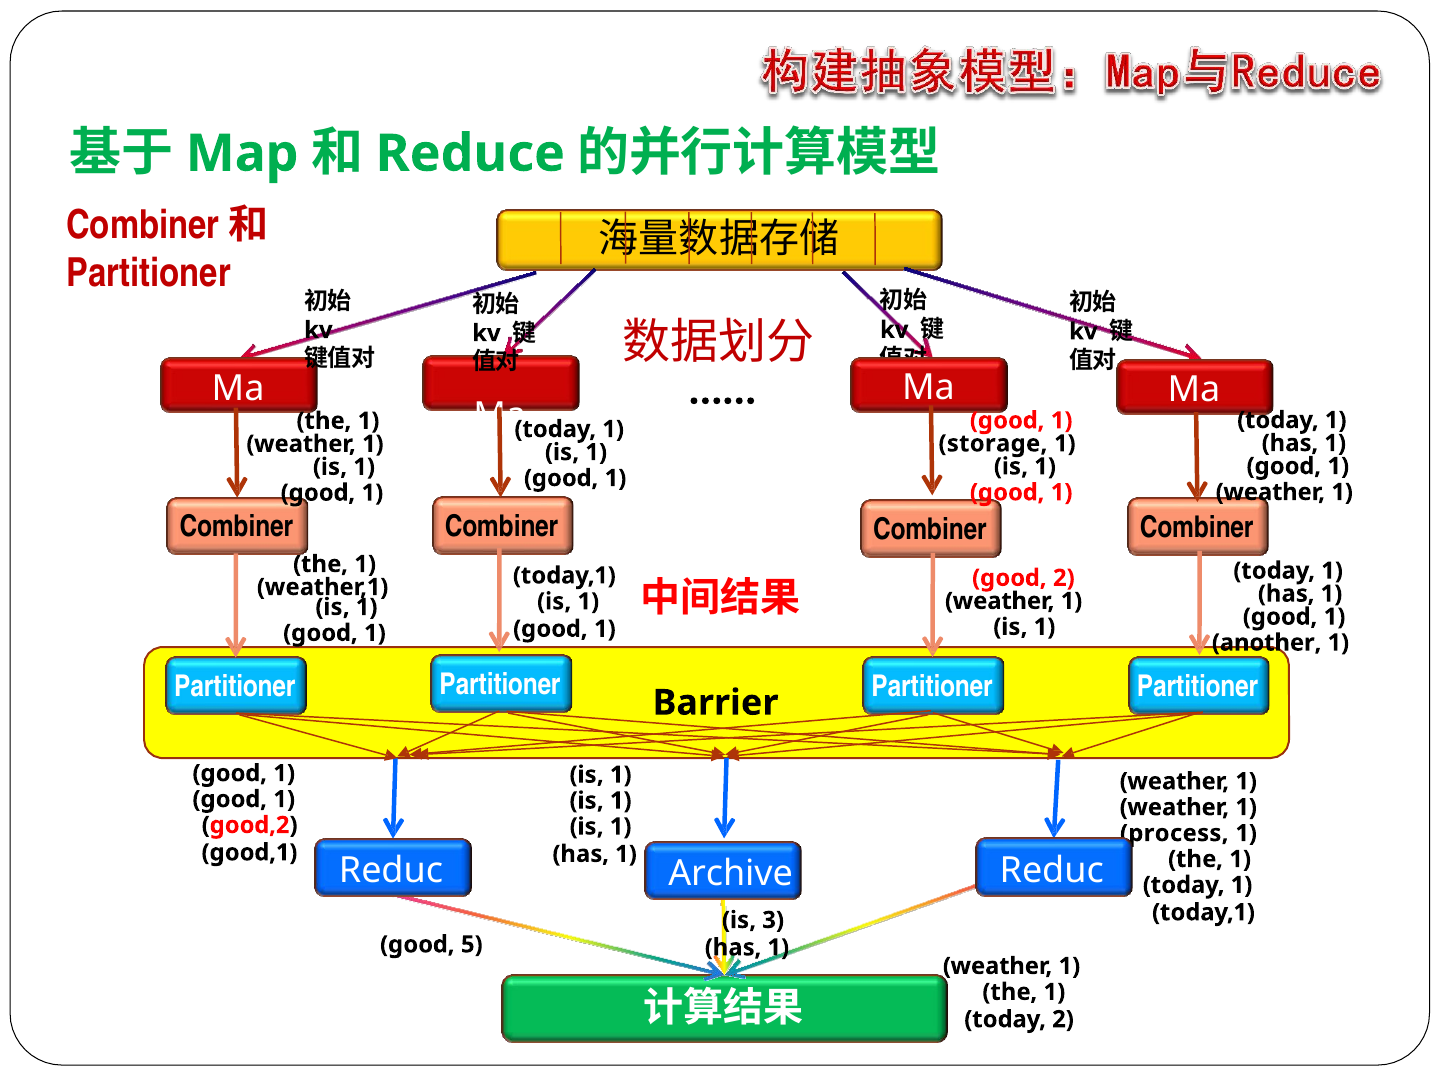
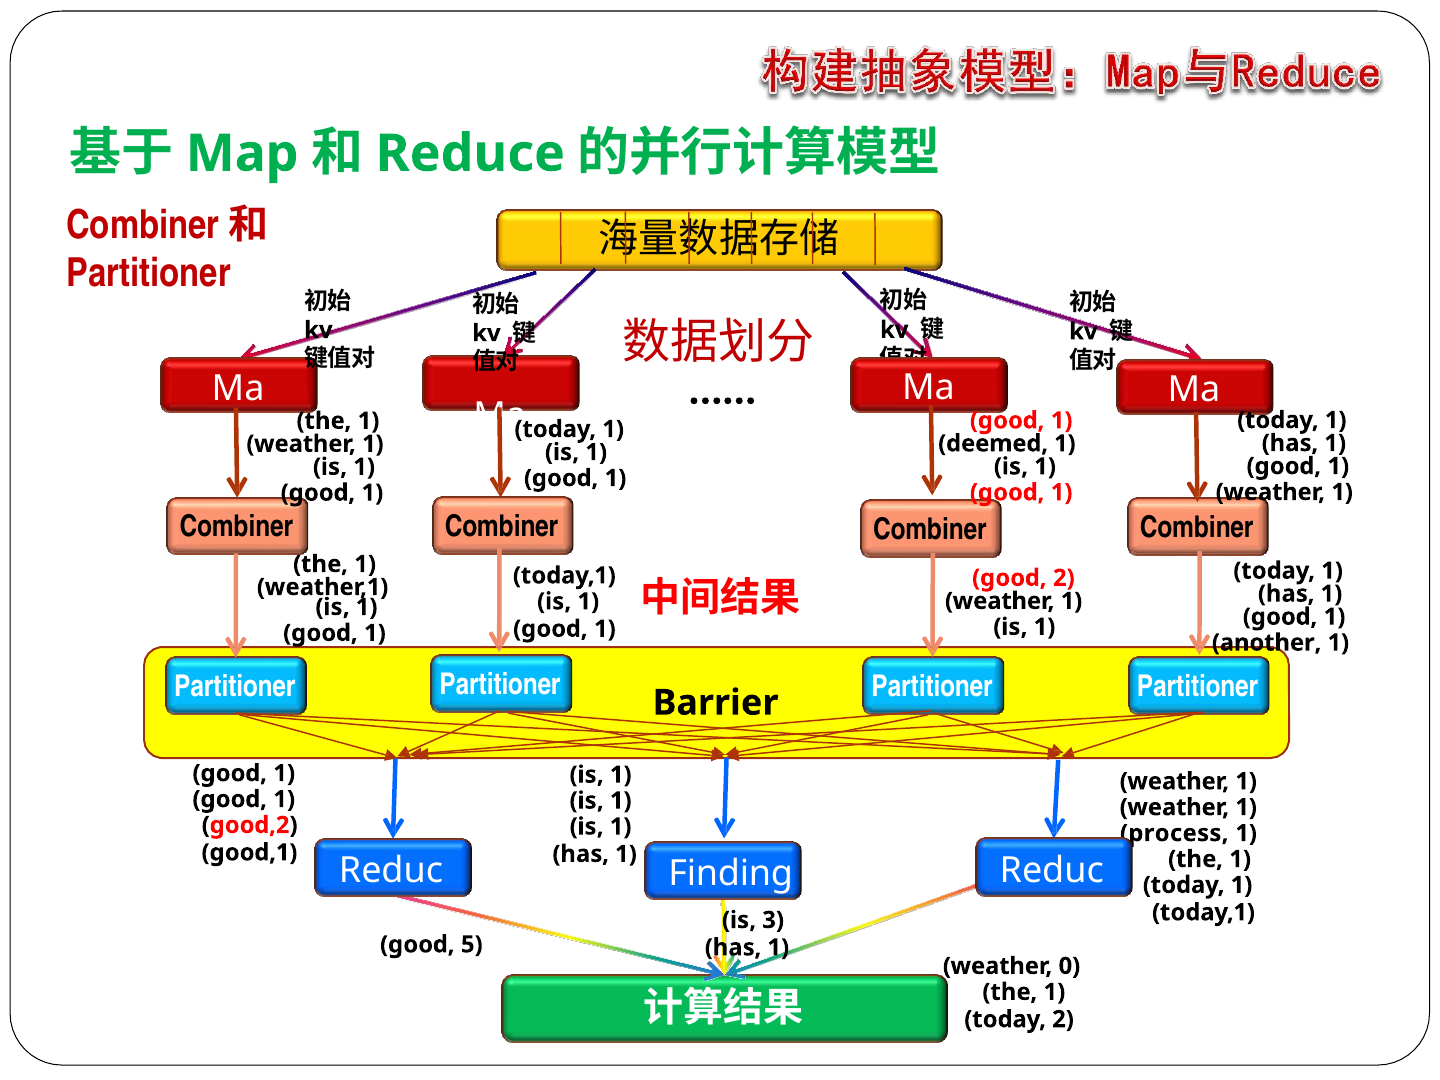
storage: storage -> deemed
Archive: Archive -> Finding
1 at (1069, 966): 1 -> 0
